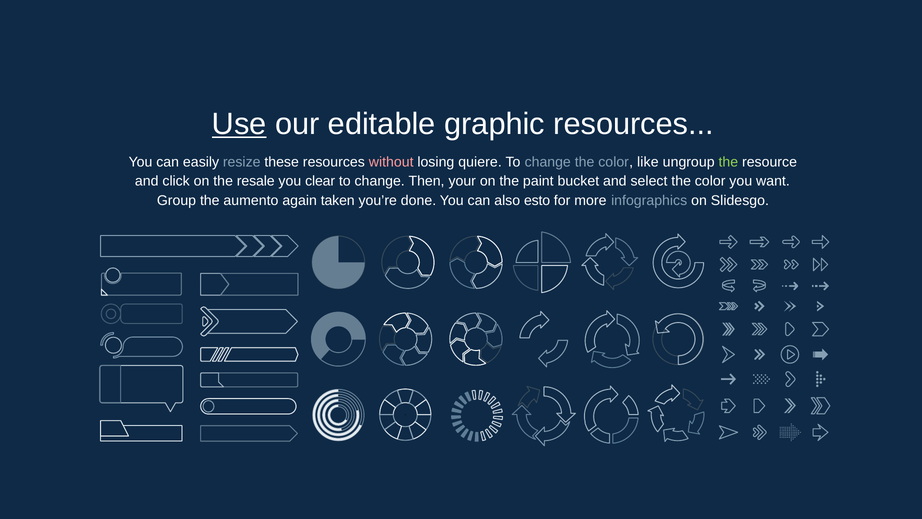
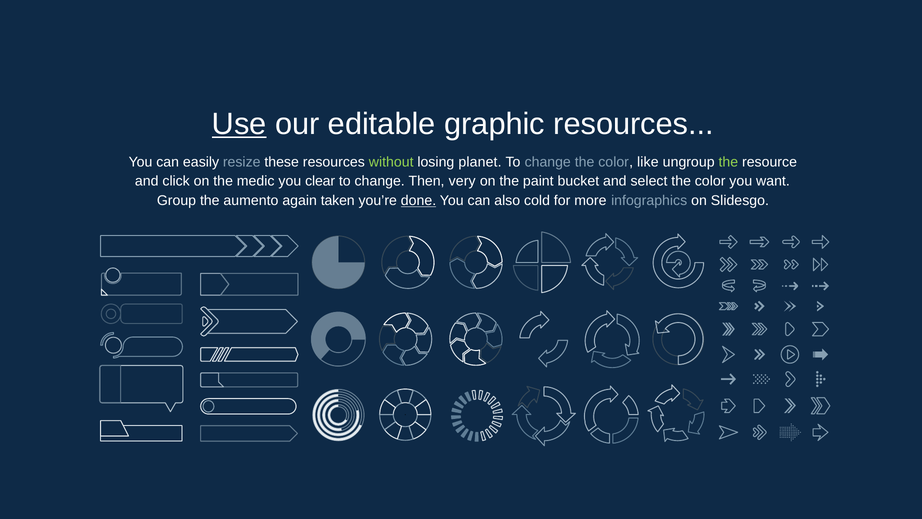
without colour: pink -> light green
quiere: quiere -> planet
resale: resale -> medic
your: your -> very
done underline: none -> present
esto: esto -> cold
